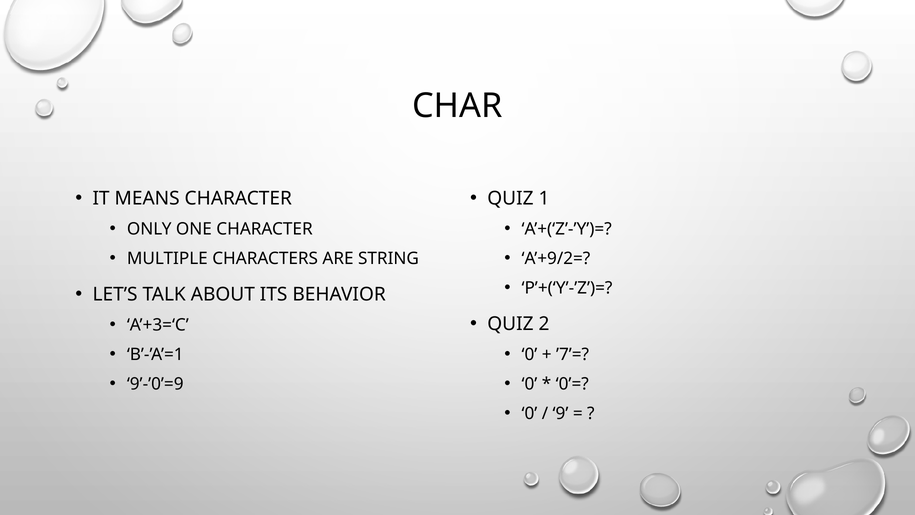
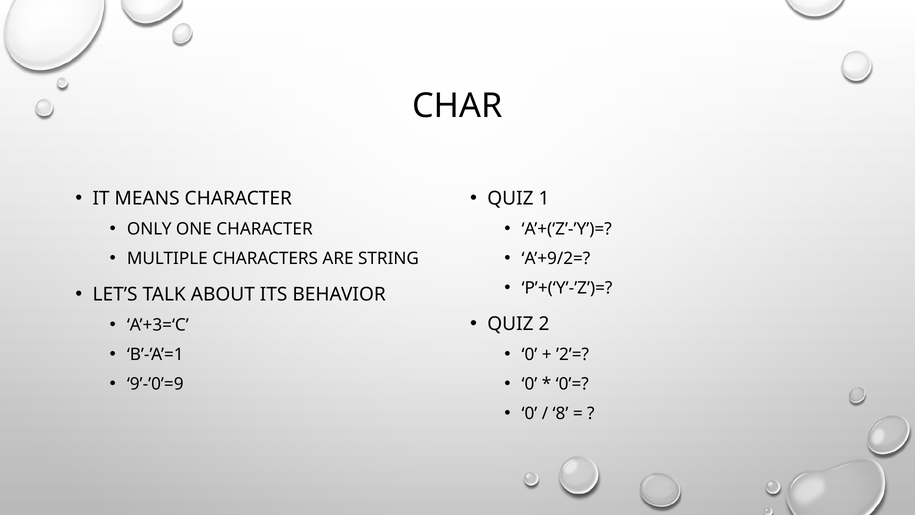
’7’=: ’7’= -> ’2’=
9: 9 -> 8
